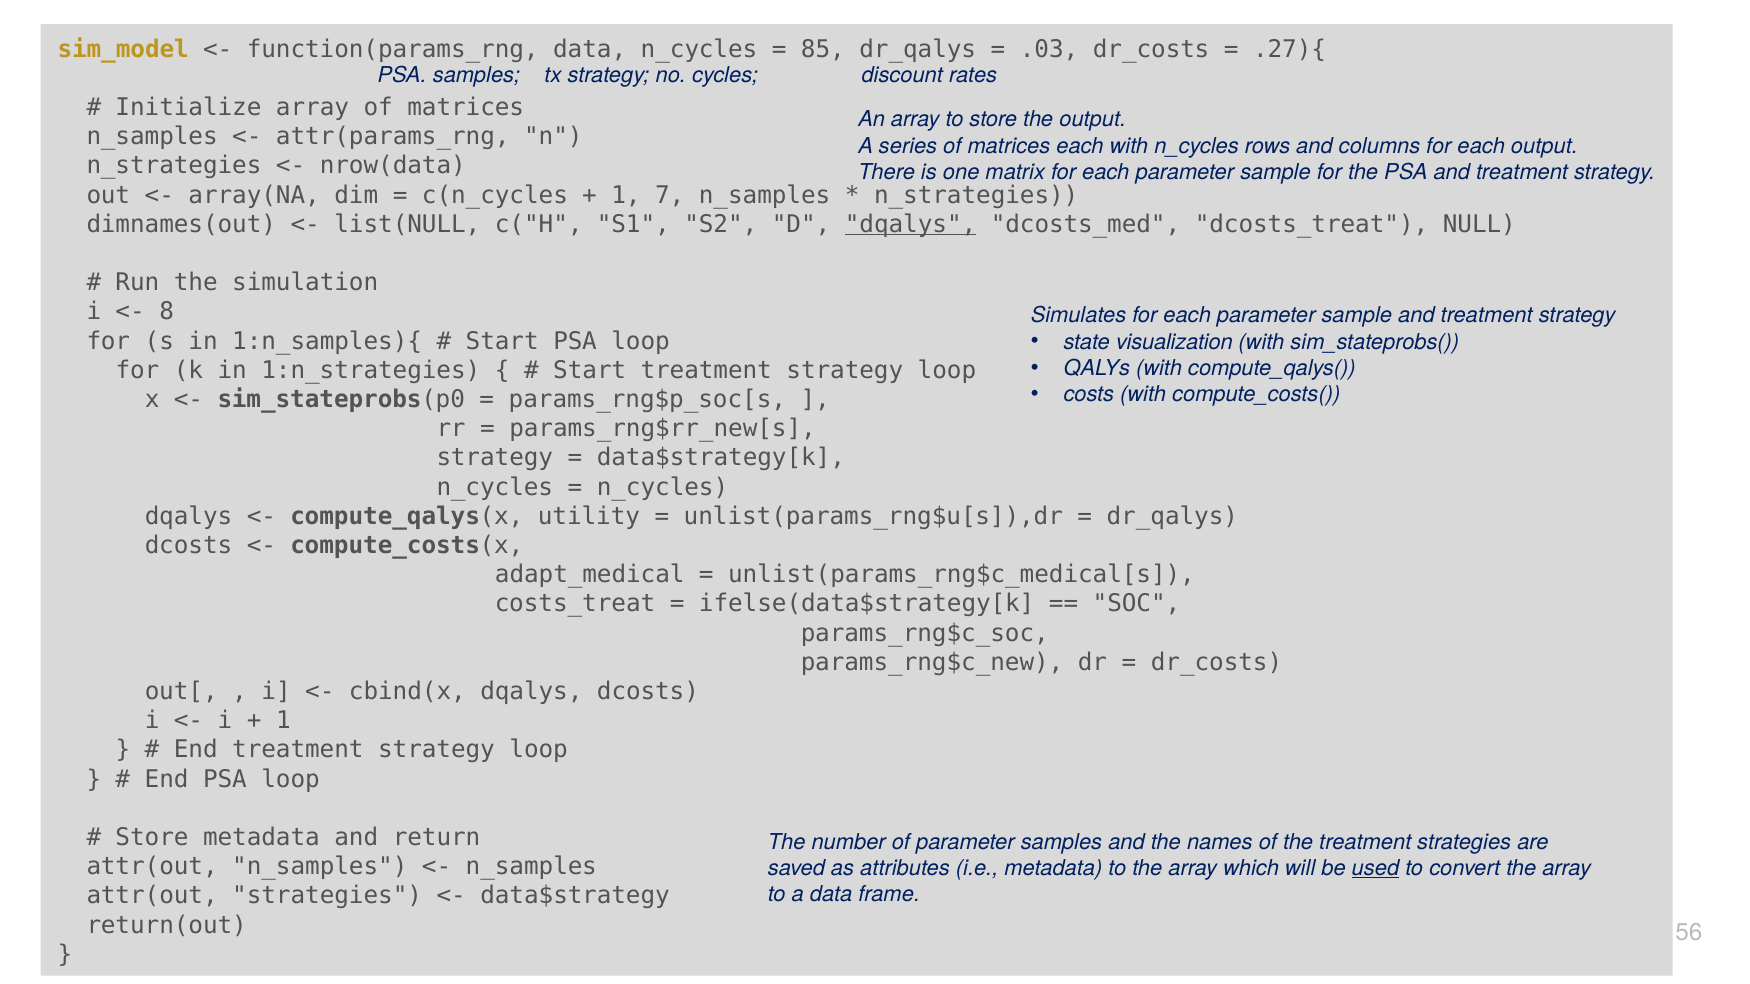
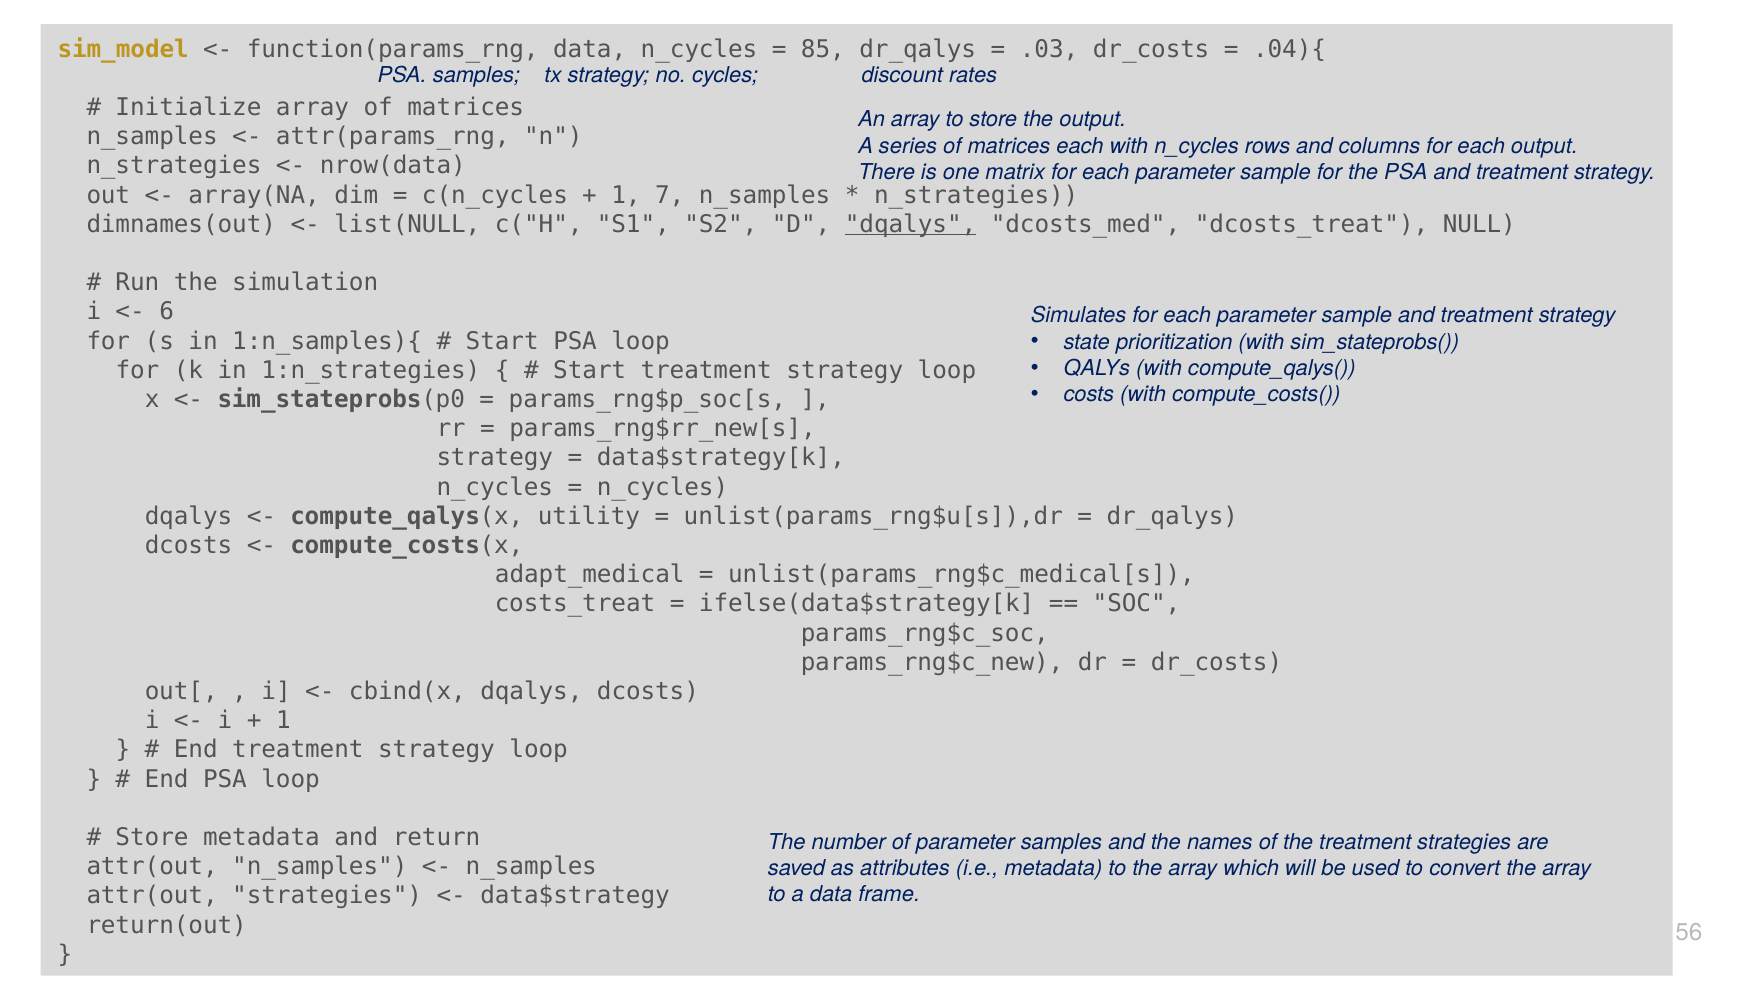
.27){: .27){ -> .04){
8: 8 -> 6
visualization: visualization -> prioritization
used underline: present -> none
